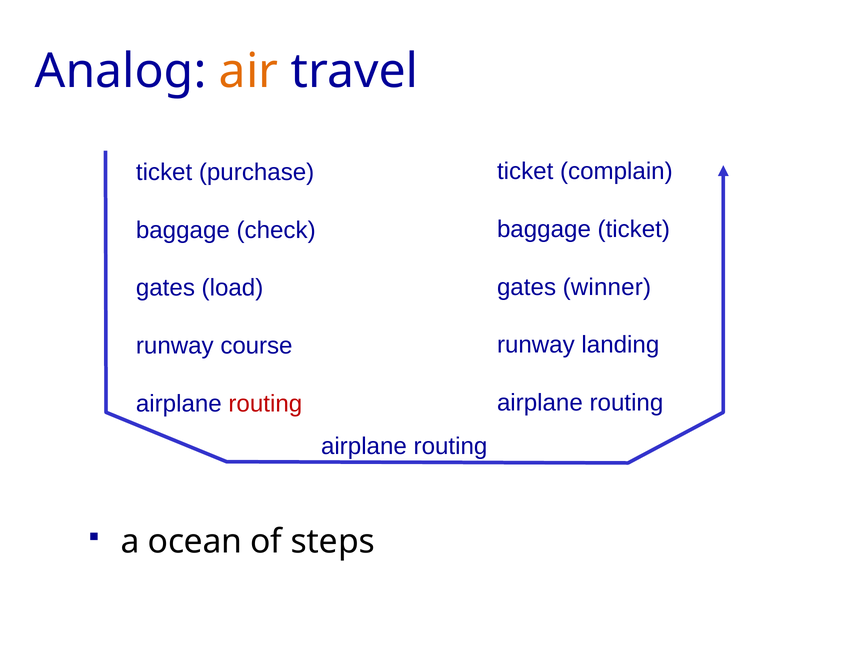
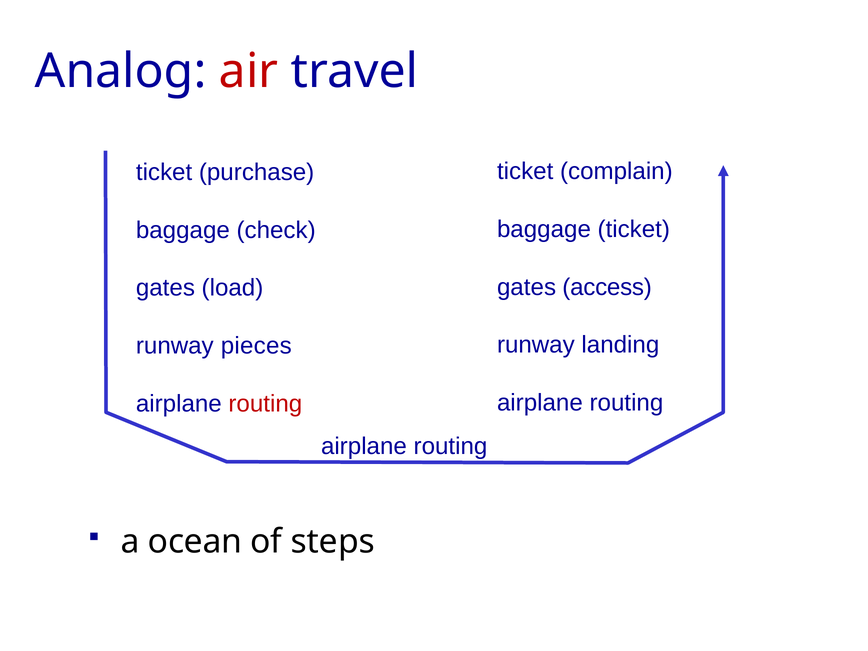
air colour: orange -> red
winner: winner -> access
course: course -> pieces
